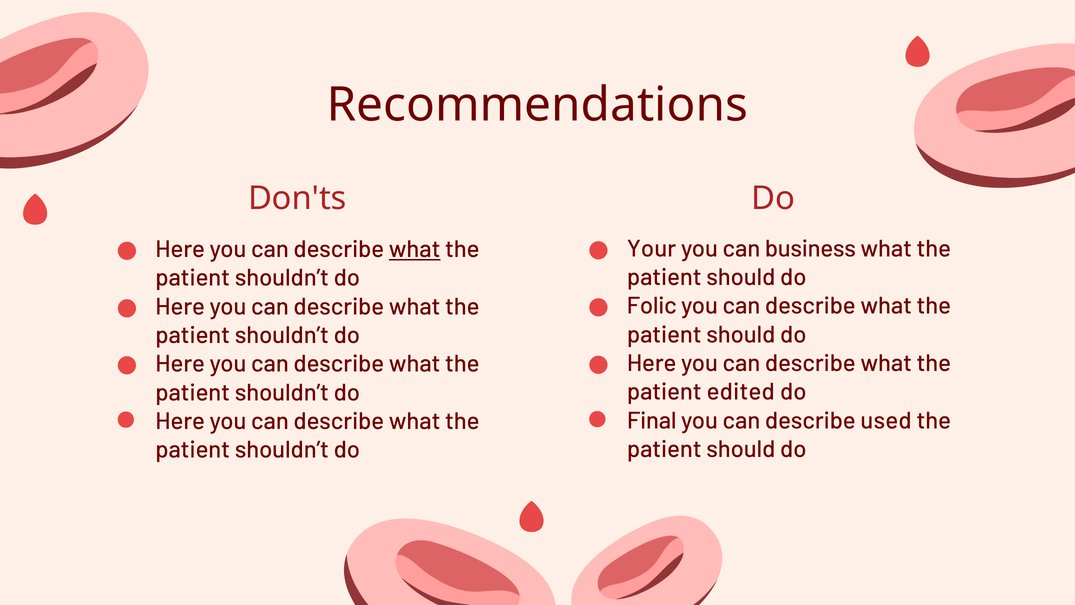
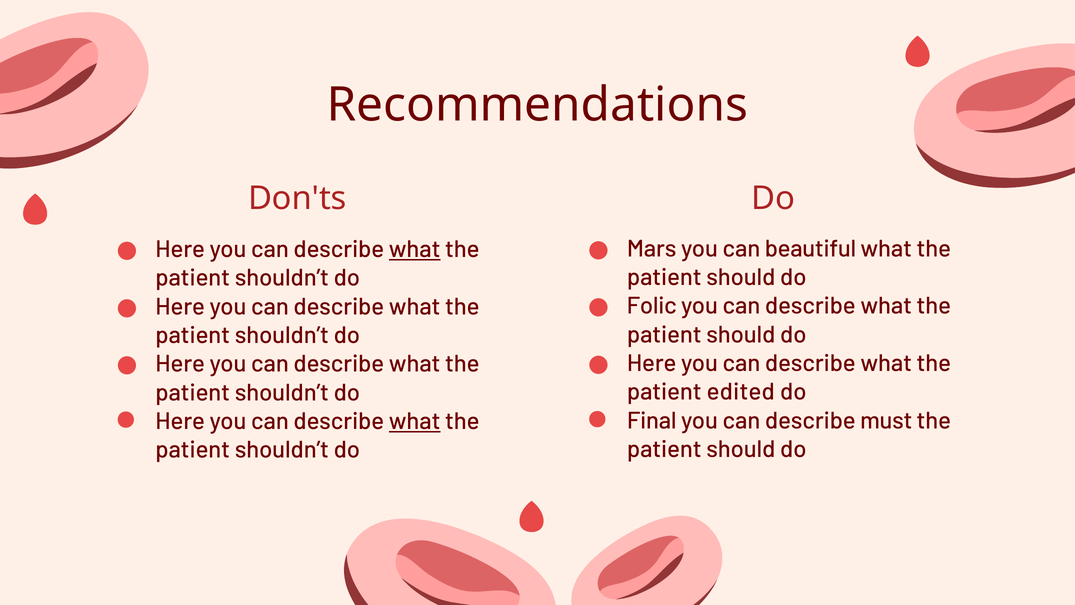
Your: Your -> Mars
business: business -> beautiful
used: used -> must
what at (415, 421) underline: none -> present
